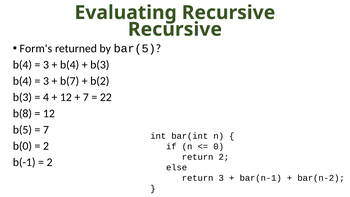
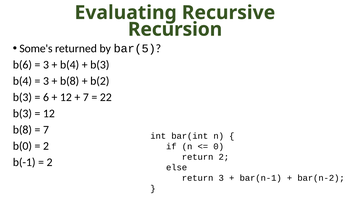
Recursive at (175, 29): Recursive -> Recursion
Form's: Form's -> Some's
b(4 at (22, 65): b(4 -> b(6
b(7 at (70, 81): b(7 -> b(8
4: 4 -> 6
b(8 at (22, 113): b(8 -> b(3
b(5 at (22, 130): b(5 -> b(8
